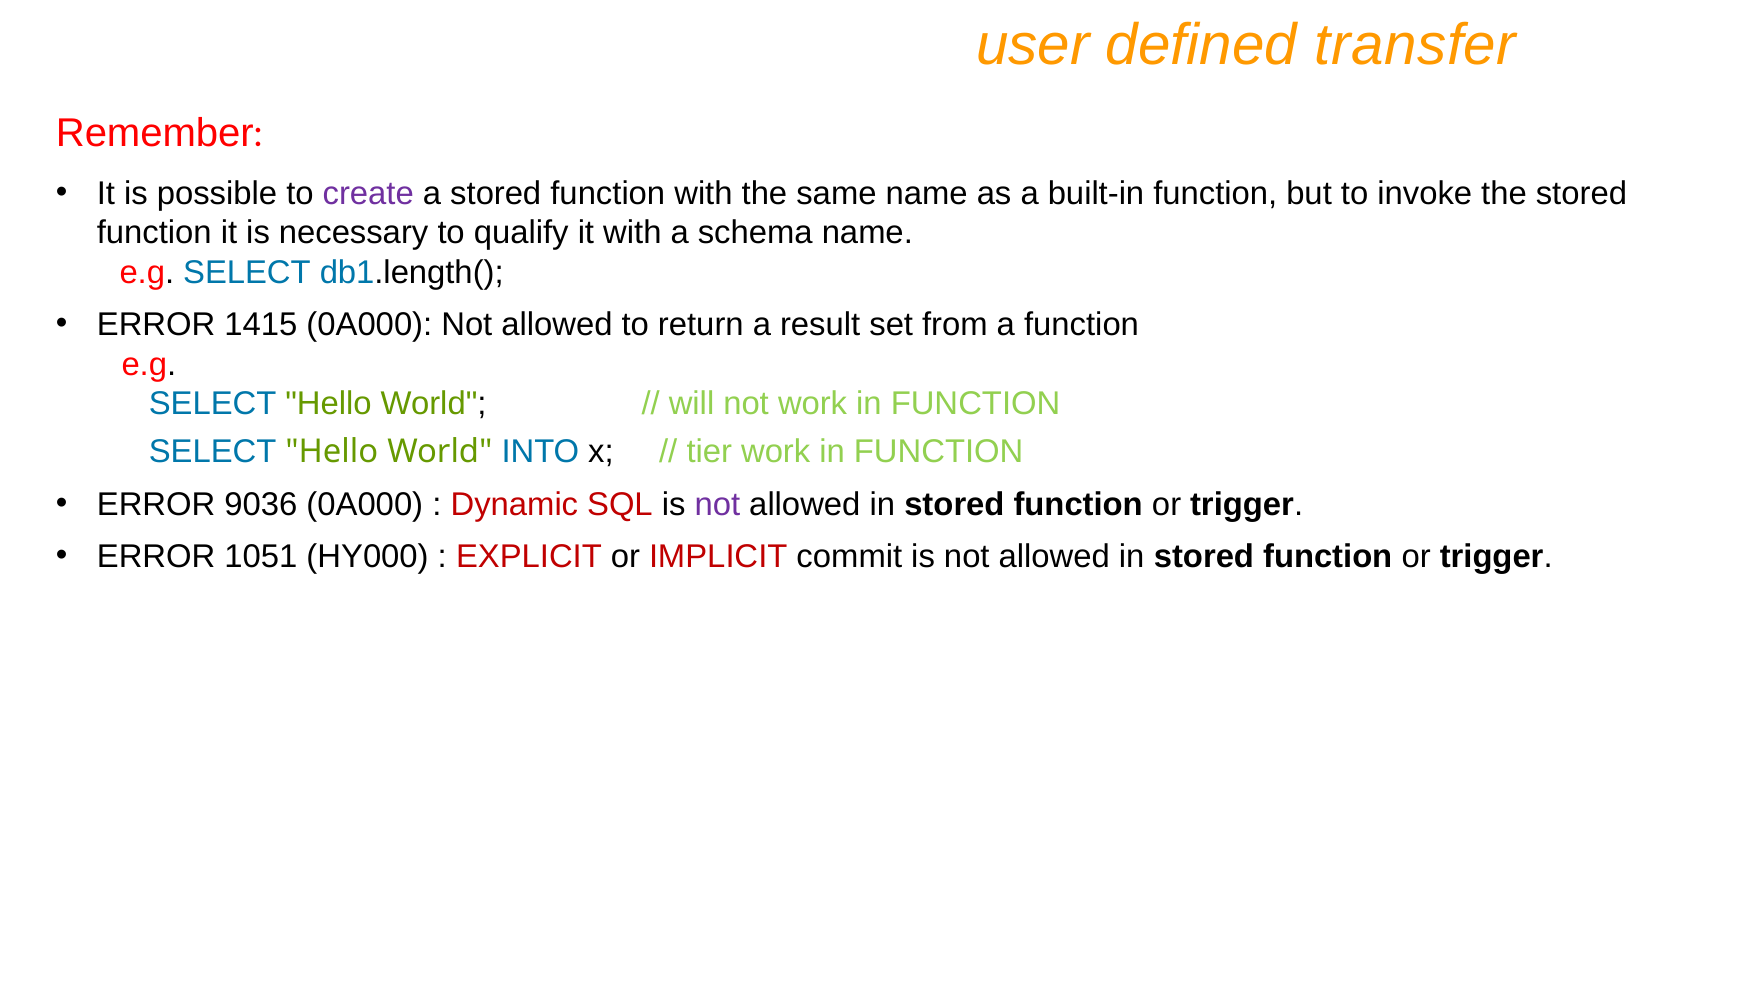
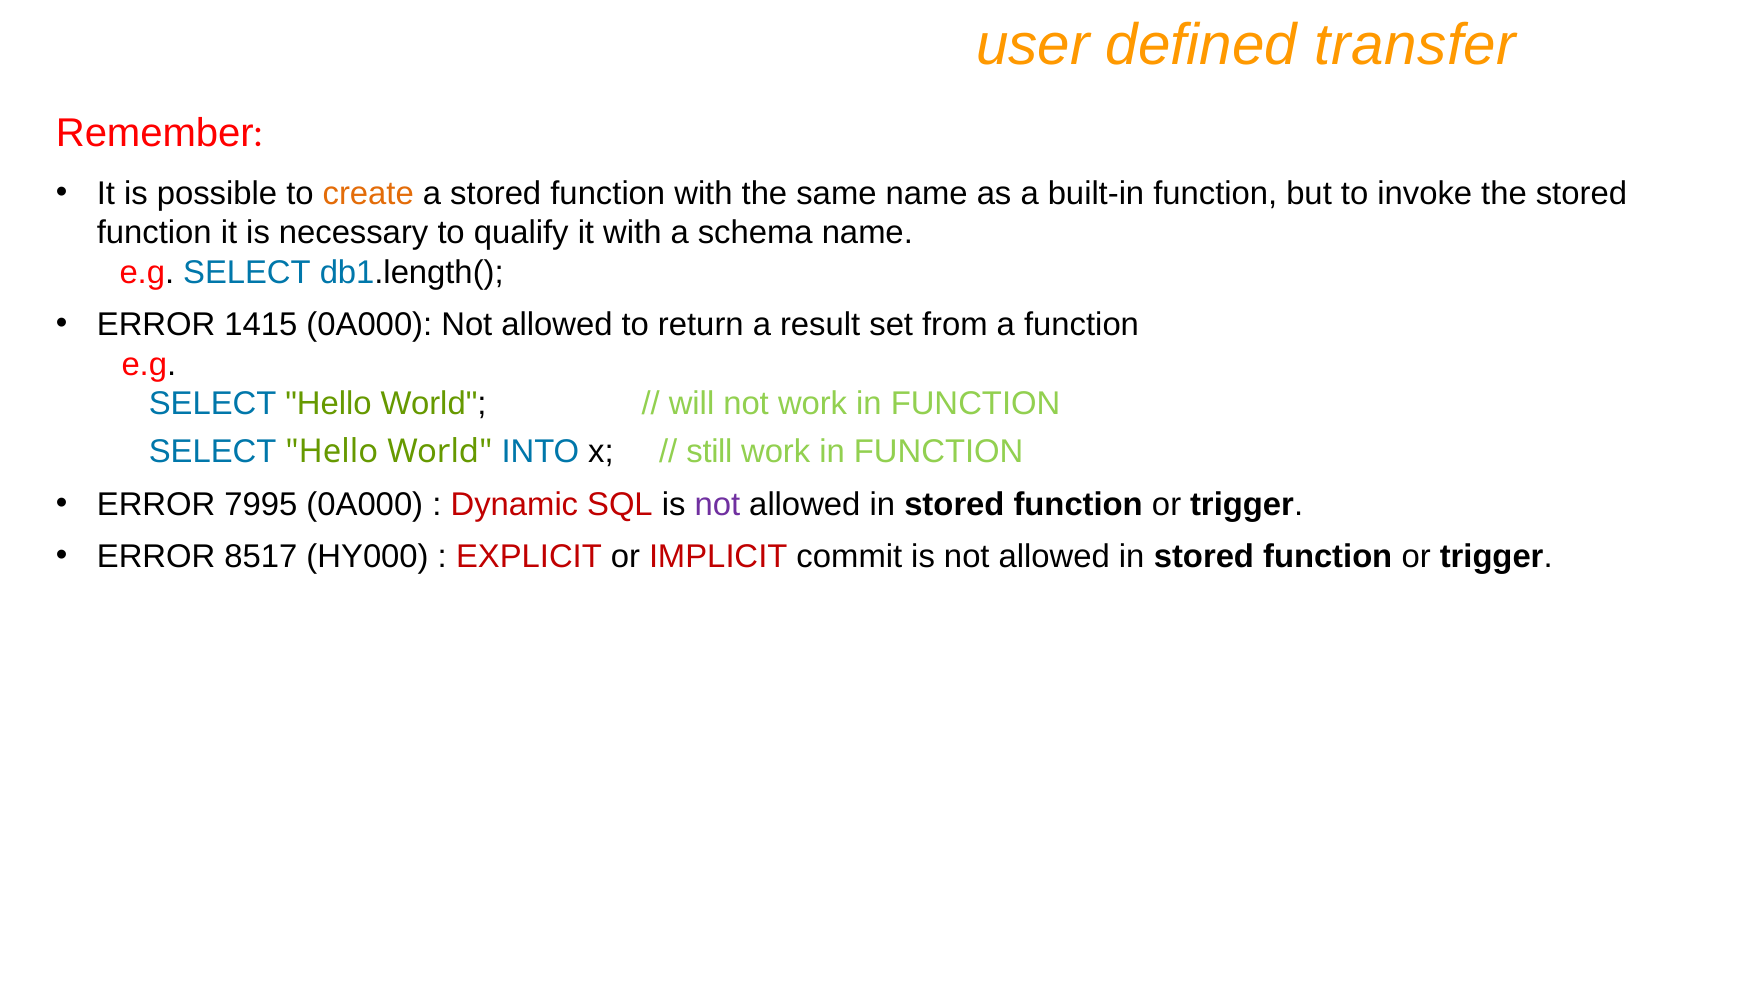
create colour: purple -> orange
tier: tier -> still
9036: 9036 -> 7995
1051: 1051 -> 8517
